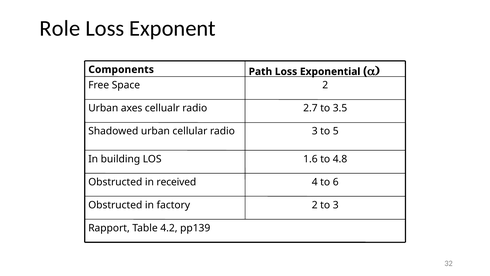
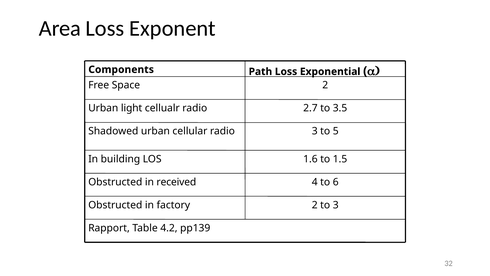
Role: Role -> Area
axes: axes -> light
4.8: 4.8 -> 1.5
